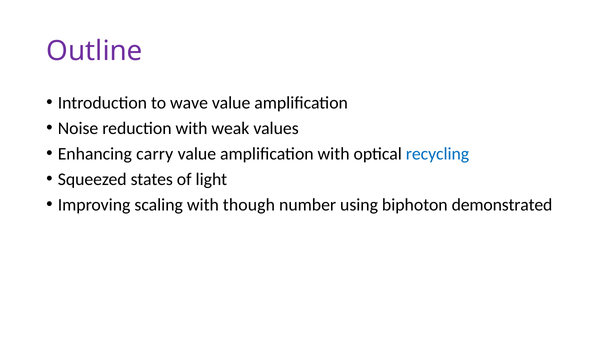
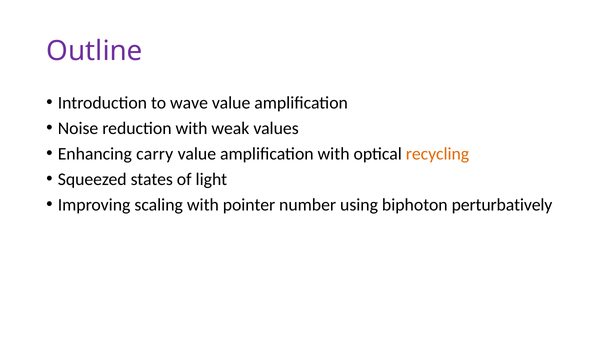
recycling colour: blue -> orange
though: though -> pointer
demonstrated: demonstrated -> perturbatively
